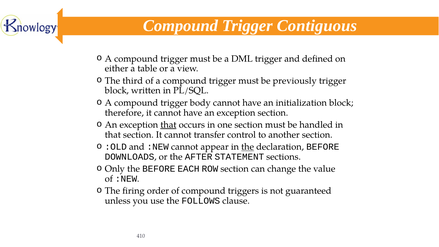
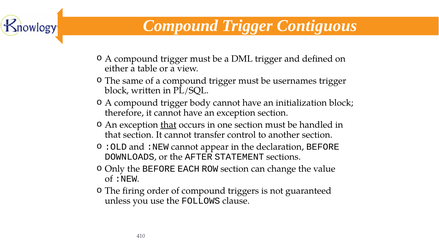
third: third -> same
previously: previously -> usernames
the at (248, 147) underline: present -> none
